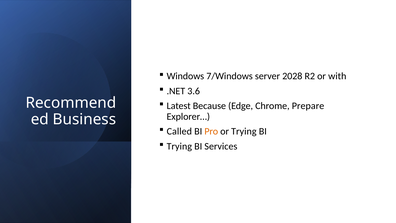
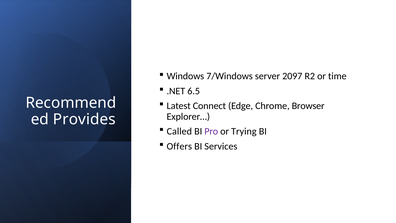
2028: 2028 -> 2097
with: with -> time
3.6: 3.6 -> 6.5
Because: Because -> Connect
Prepare: Prepare -> Browser
Business: Business -> Provides
Pro colour: orange -> purple
Trying at (179, 146): Trying -> Offers
